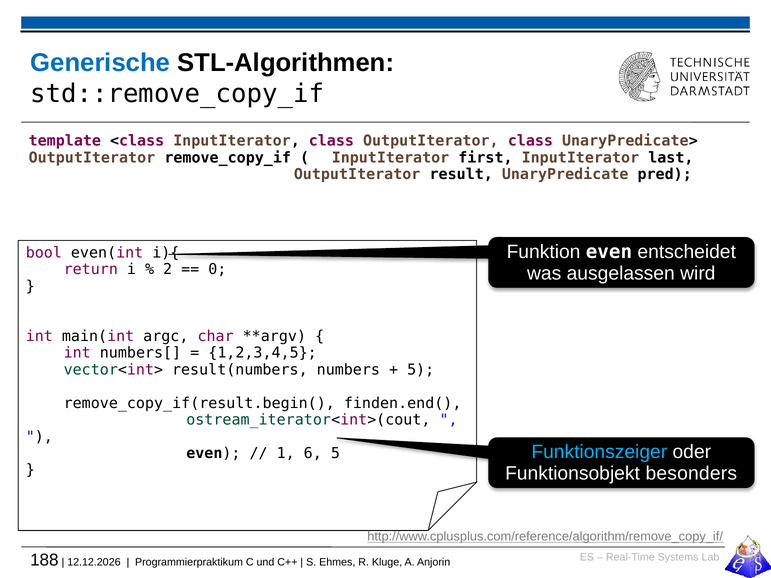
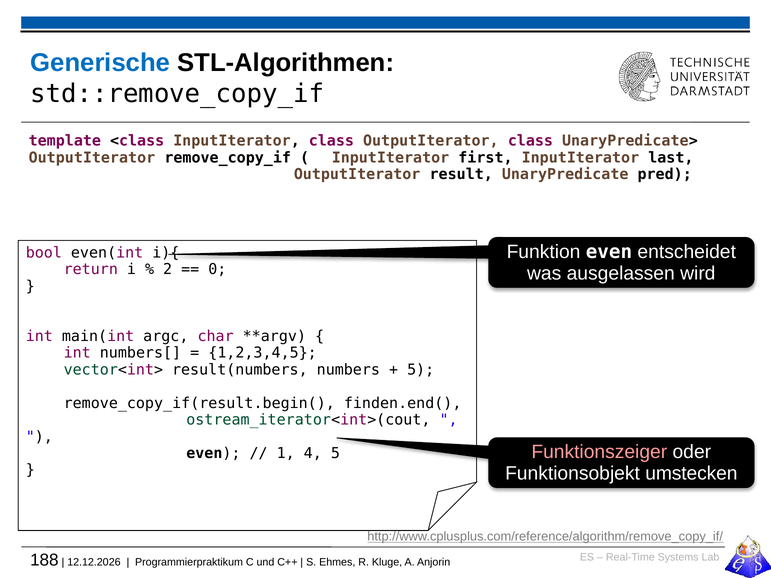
Funktionszeiger colour: light blue -> pink
6: 6 -> 4
besonders: besonders -> umstecken
